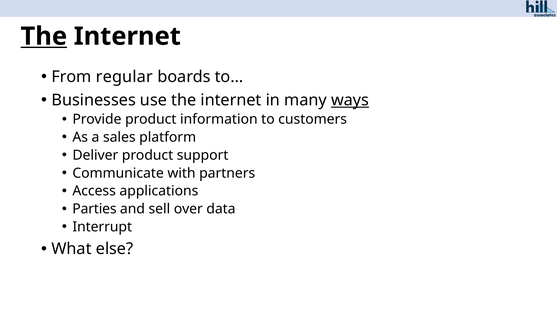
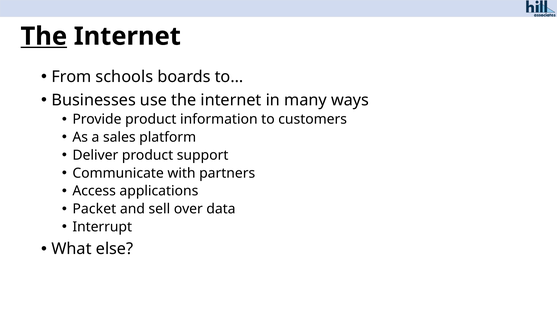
regular: regular -> schools
ways underline: present -> none
Parties: Parties -> Packet
